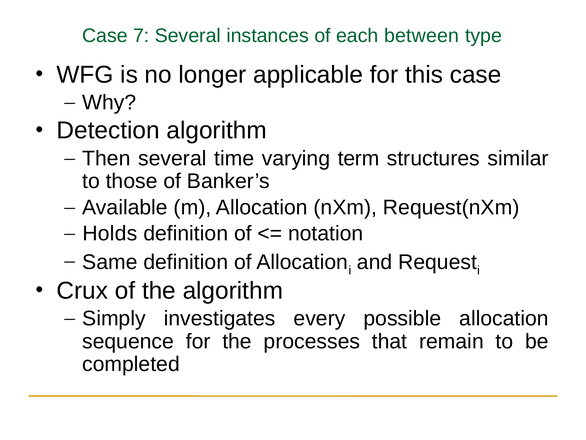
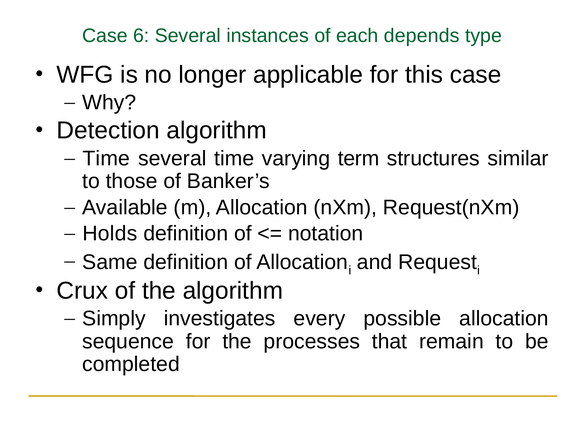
7: 7 -> 6
between: between -> depends
Then at (106, 158): Then -> Time
